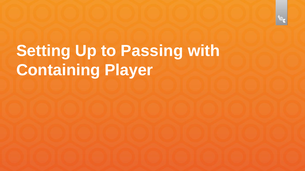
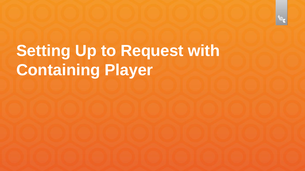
Passing: Passing -> Request
